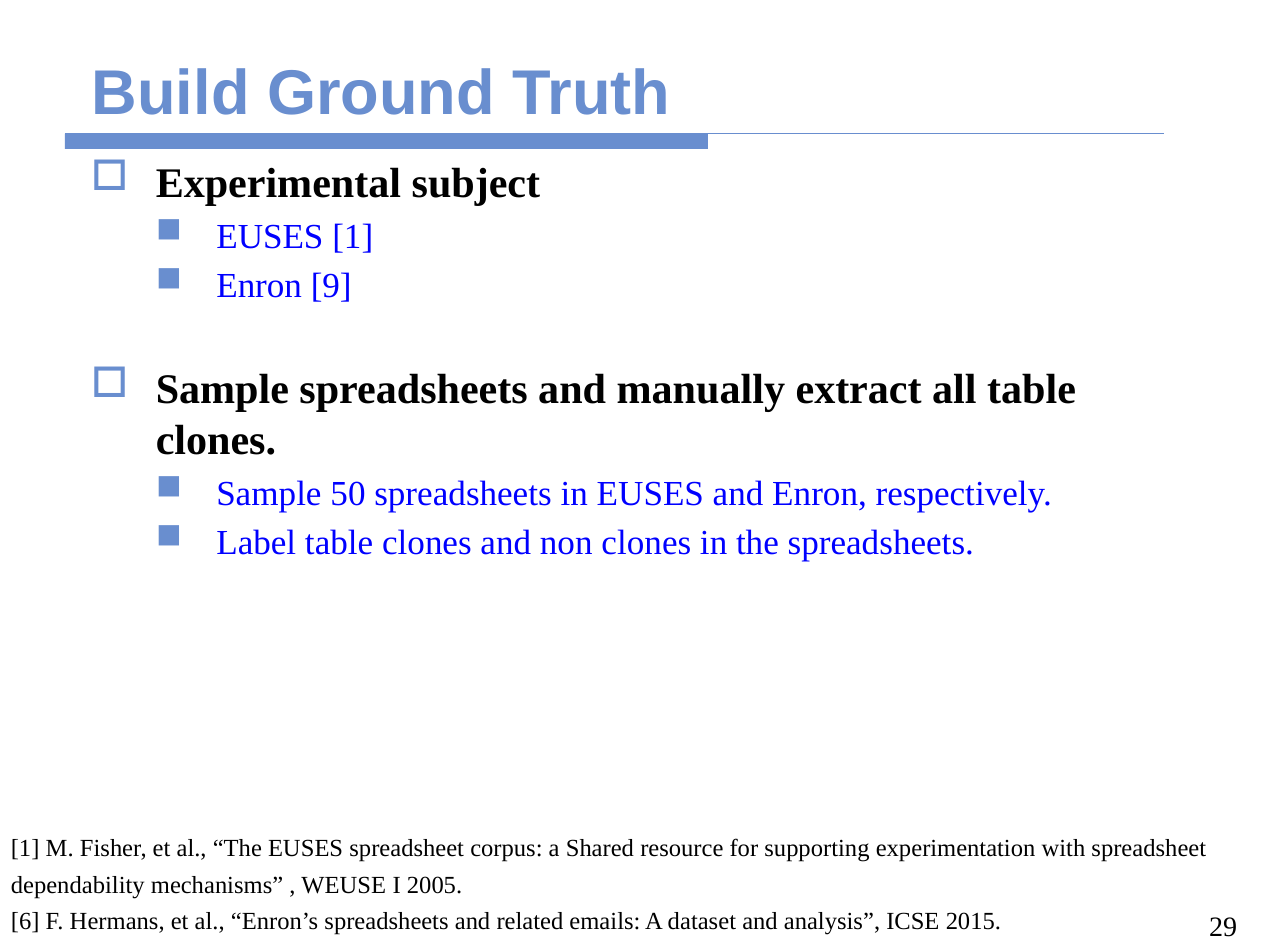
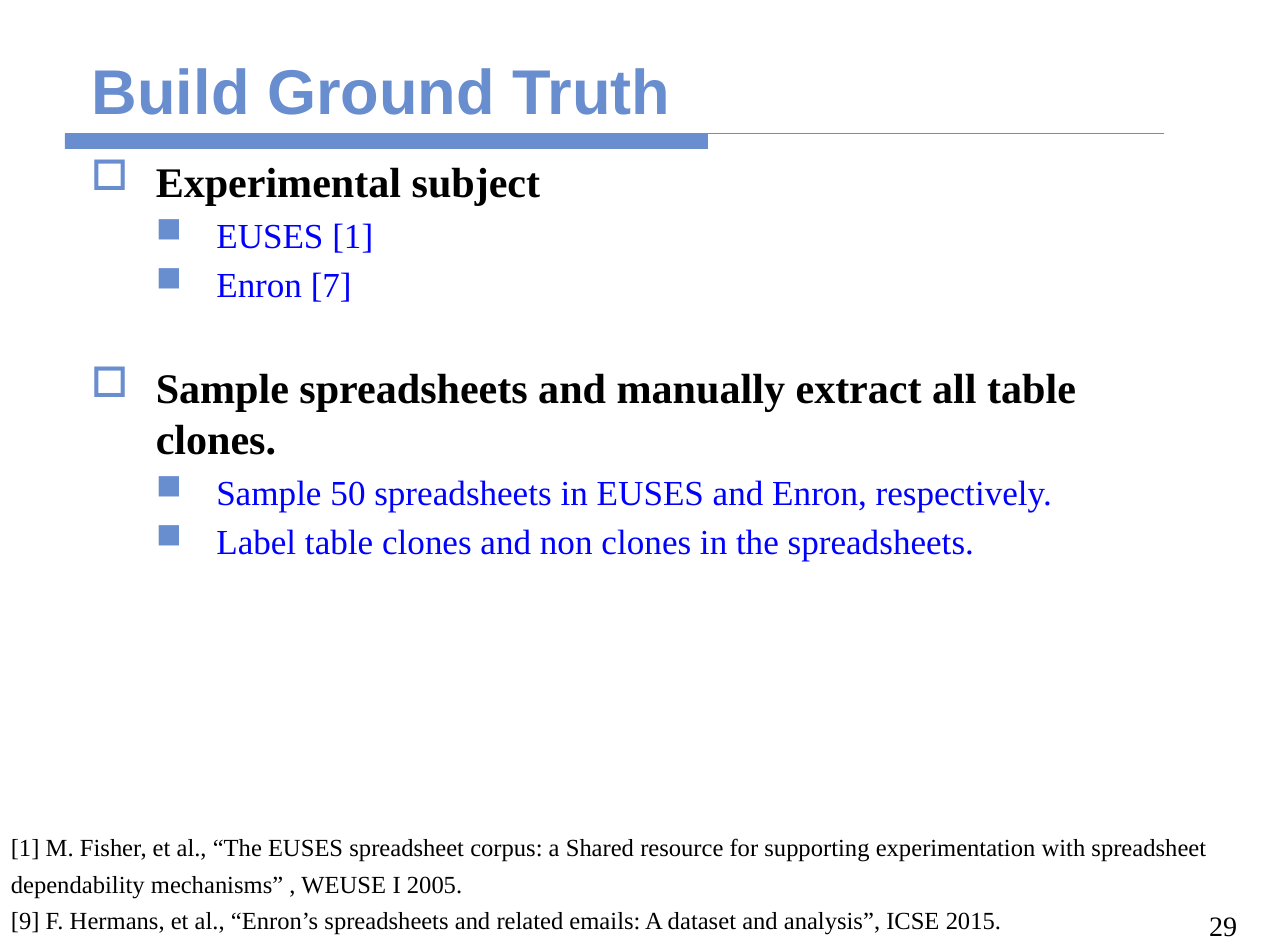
9: 9 -> 7
6: 6 -> 9
